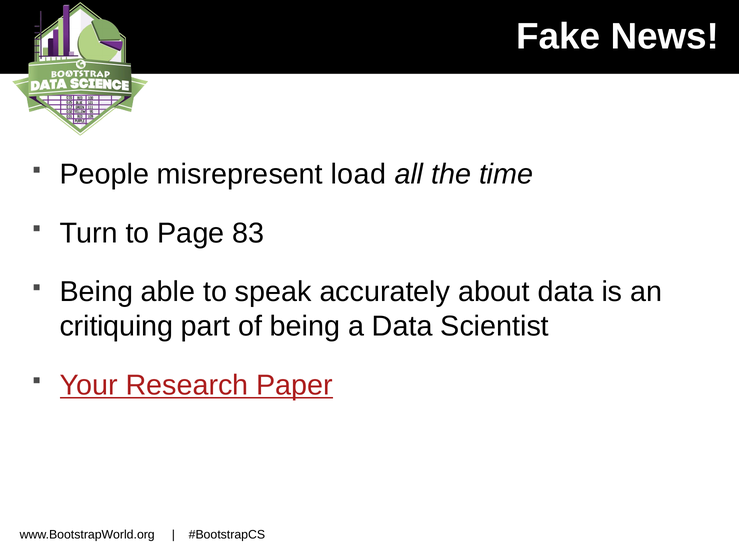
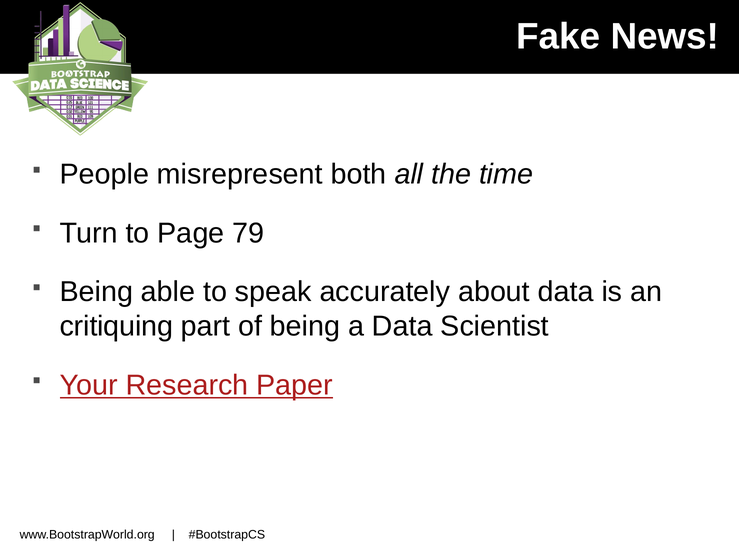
load: load -> both
83: 83 -> 79
